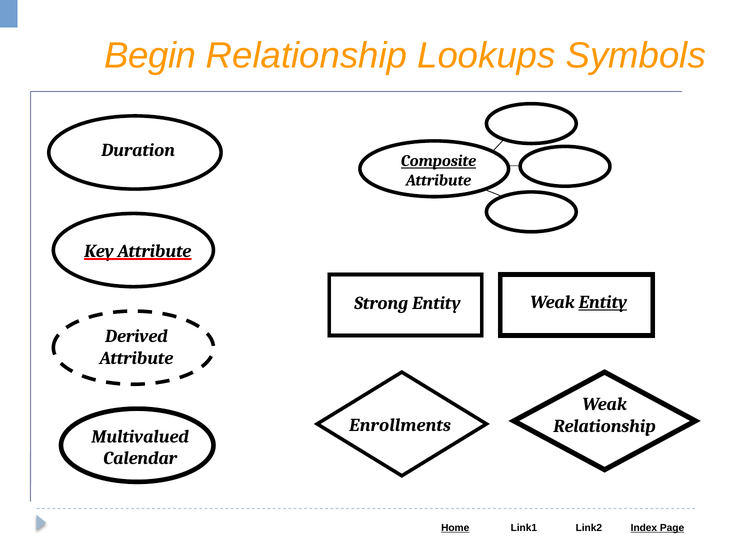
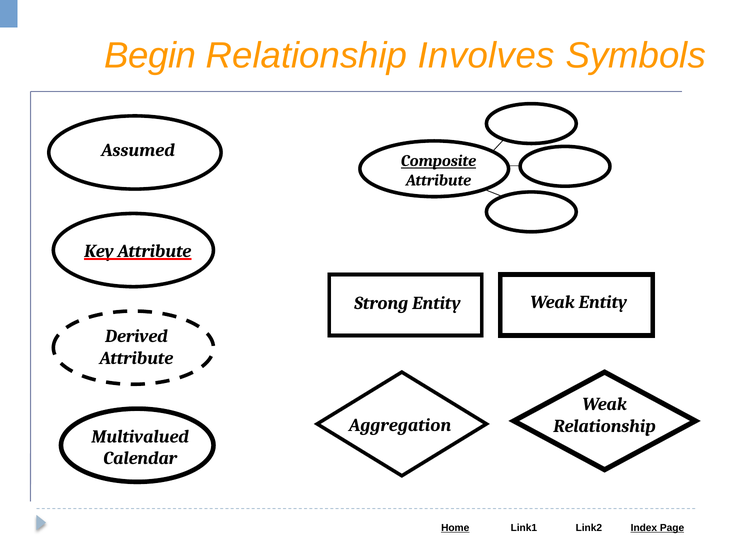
Lookups: Lookups -> Involves
Duration: Duration -> Assumed
Entity at (603, 302) underline: present -> none
Enrollments: Enrollments -> Aggregation
